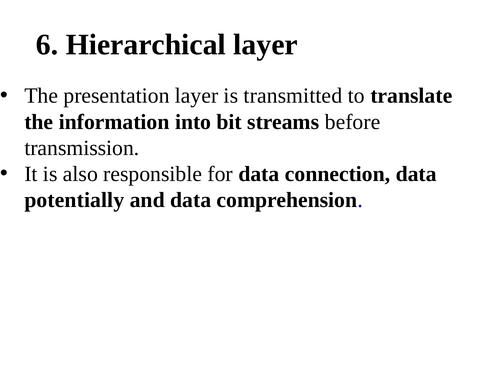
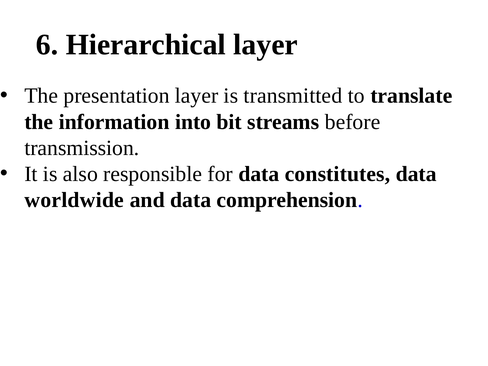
connection: connection -> constitutes
potentially: potentially -> worldwide
